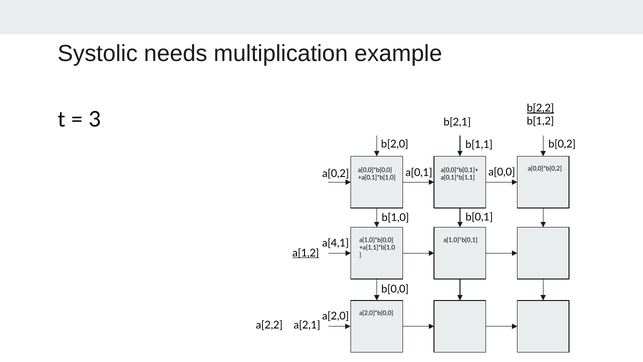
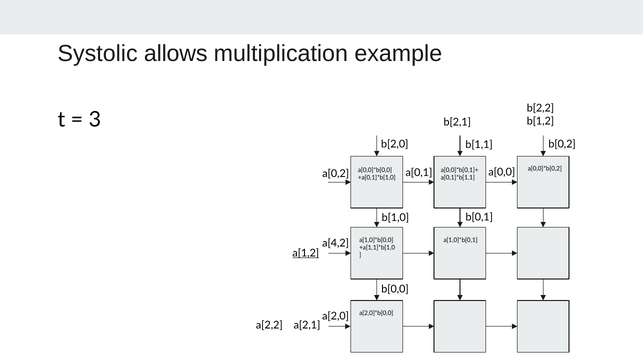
needs: needs -> allows
b[2,2 underline: present -> none
a[4,1: a[4,1 -> a[4,2
